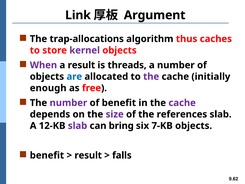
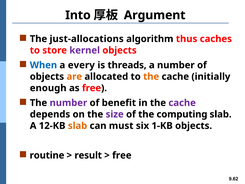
Link: Link -> Into
trap-allocations: trap-allocations -> just-allocations
When colour: purple -> blue
a result: result -> every
are colour: blue -> orange
the at (151, 76) colour: purple -> orange
references: references -> computing
slab at (78, 126) colour: purple -> orange
bring: bring -> must
7-KB: 7-KB -> 1-KB
benefit at (47, 155): benefit -> routine
falls at (122, 155): falls -> free
